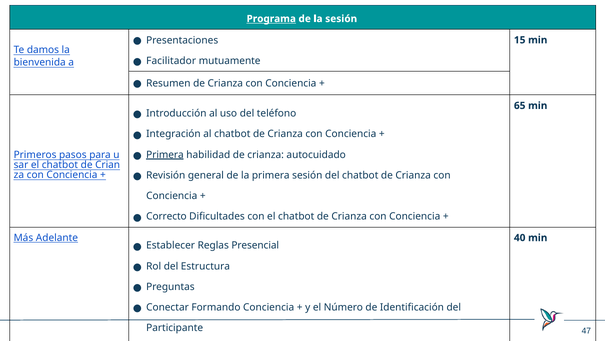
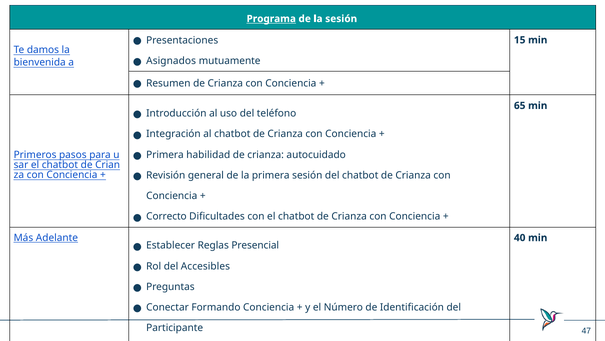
Facilitador: Facilitador -> Asignados
Primera at (165, 154) underline: present -> none
Estructura: Estructura -> Accesibles
